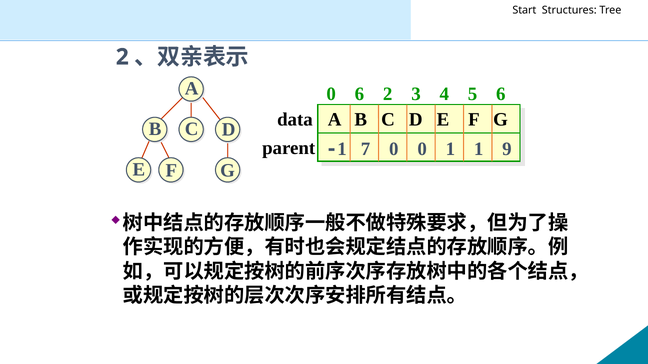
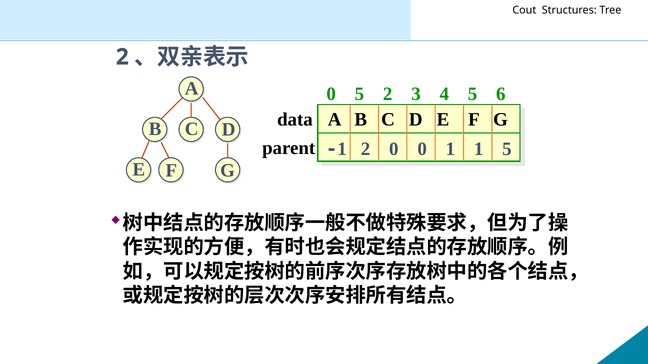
Start: Start -> Cout
0 6: 6 -> 5
-1 7: 7 -> 2
1 9: 9 -> 5
